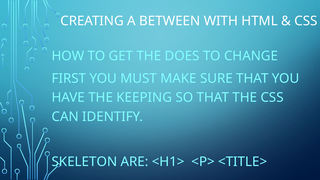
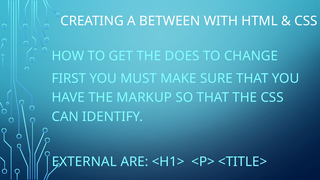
KEEPING: KEEPING -> MARKUP
SKELETON: SKELETON -> EXTERNAL
